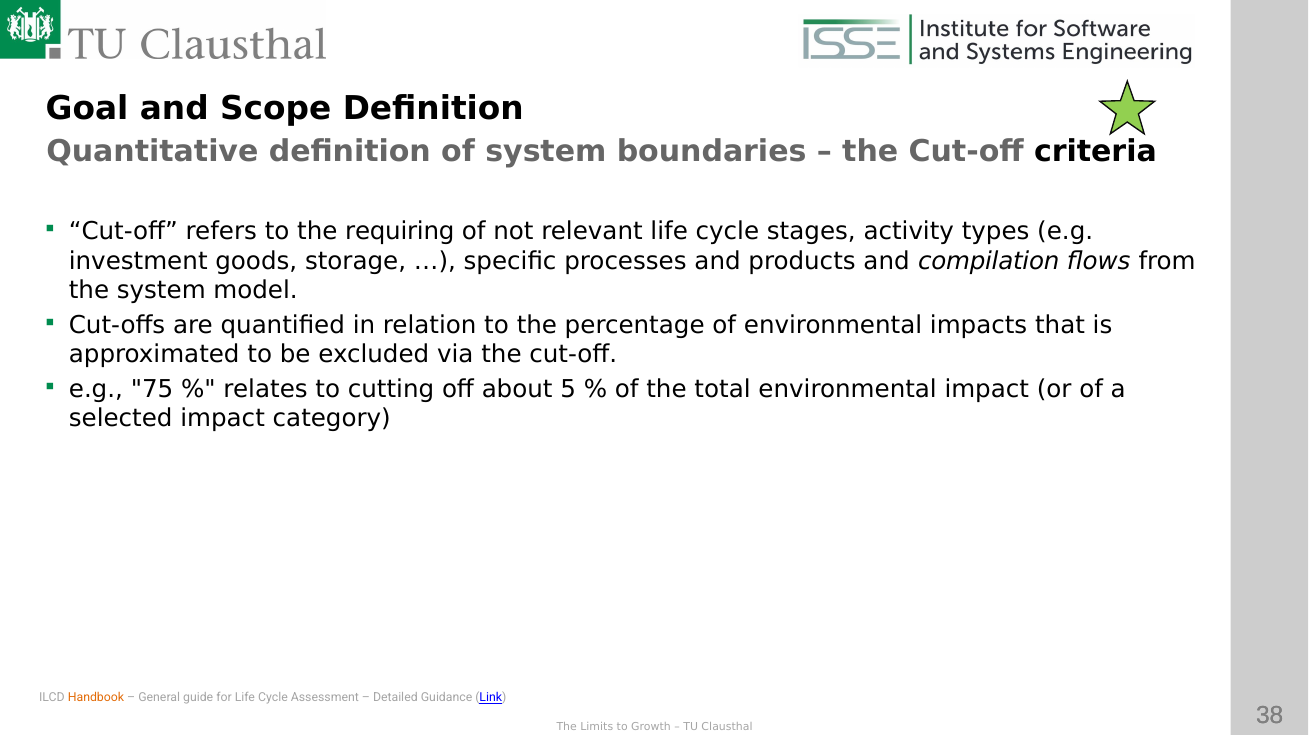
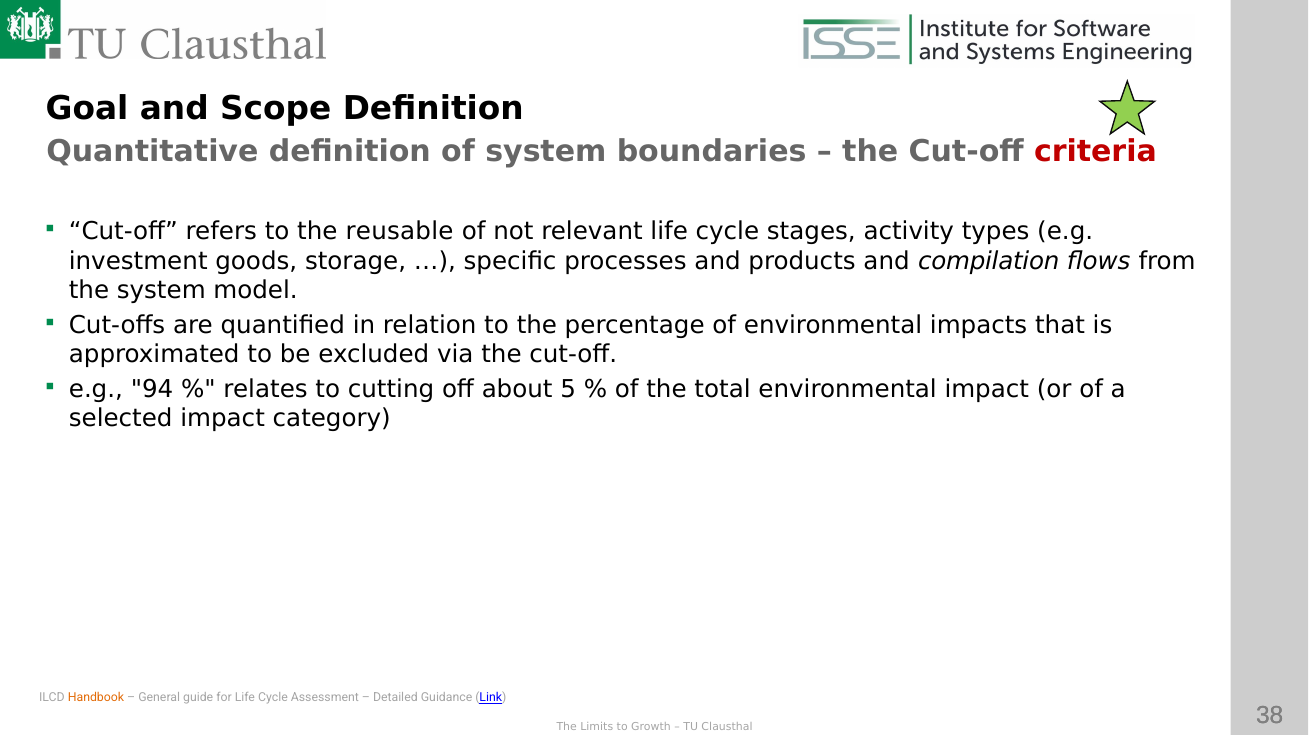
criteria colour: black -> red
requiring: requiring -> reusable
75: 75 -> 94
